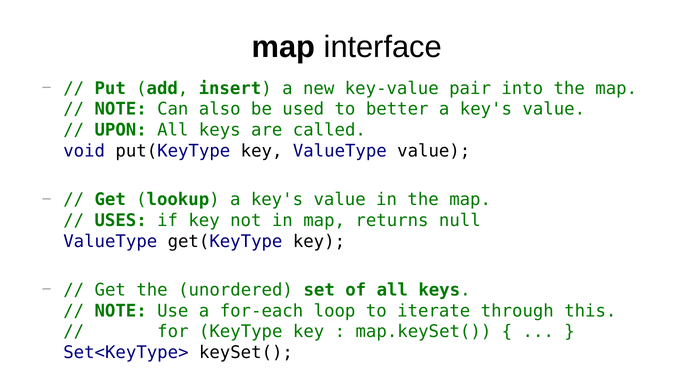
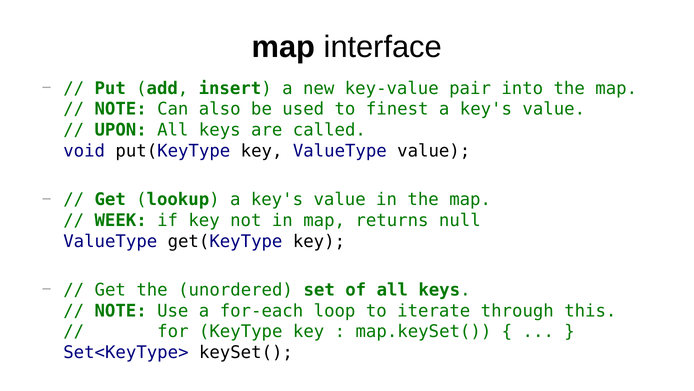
better: better -> finest
USES: USES -> WEEK
